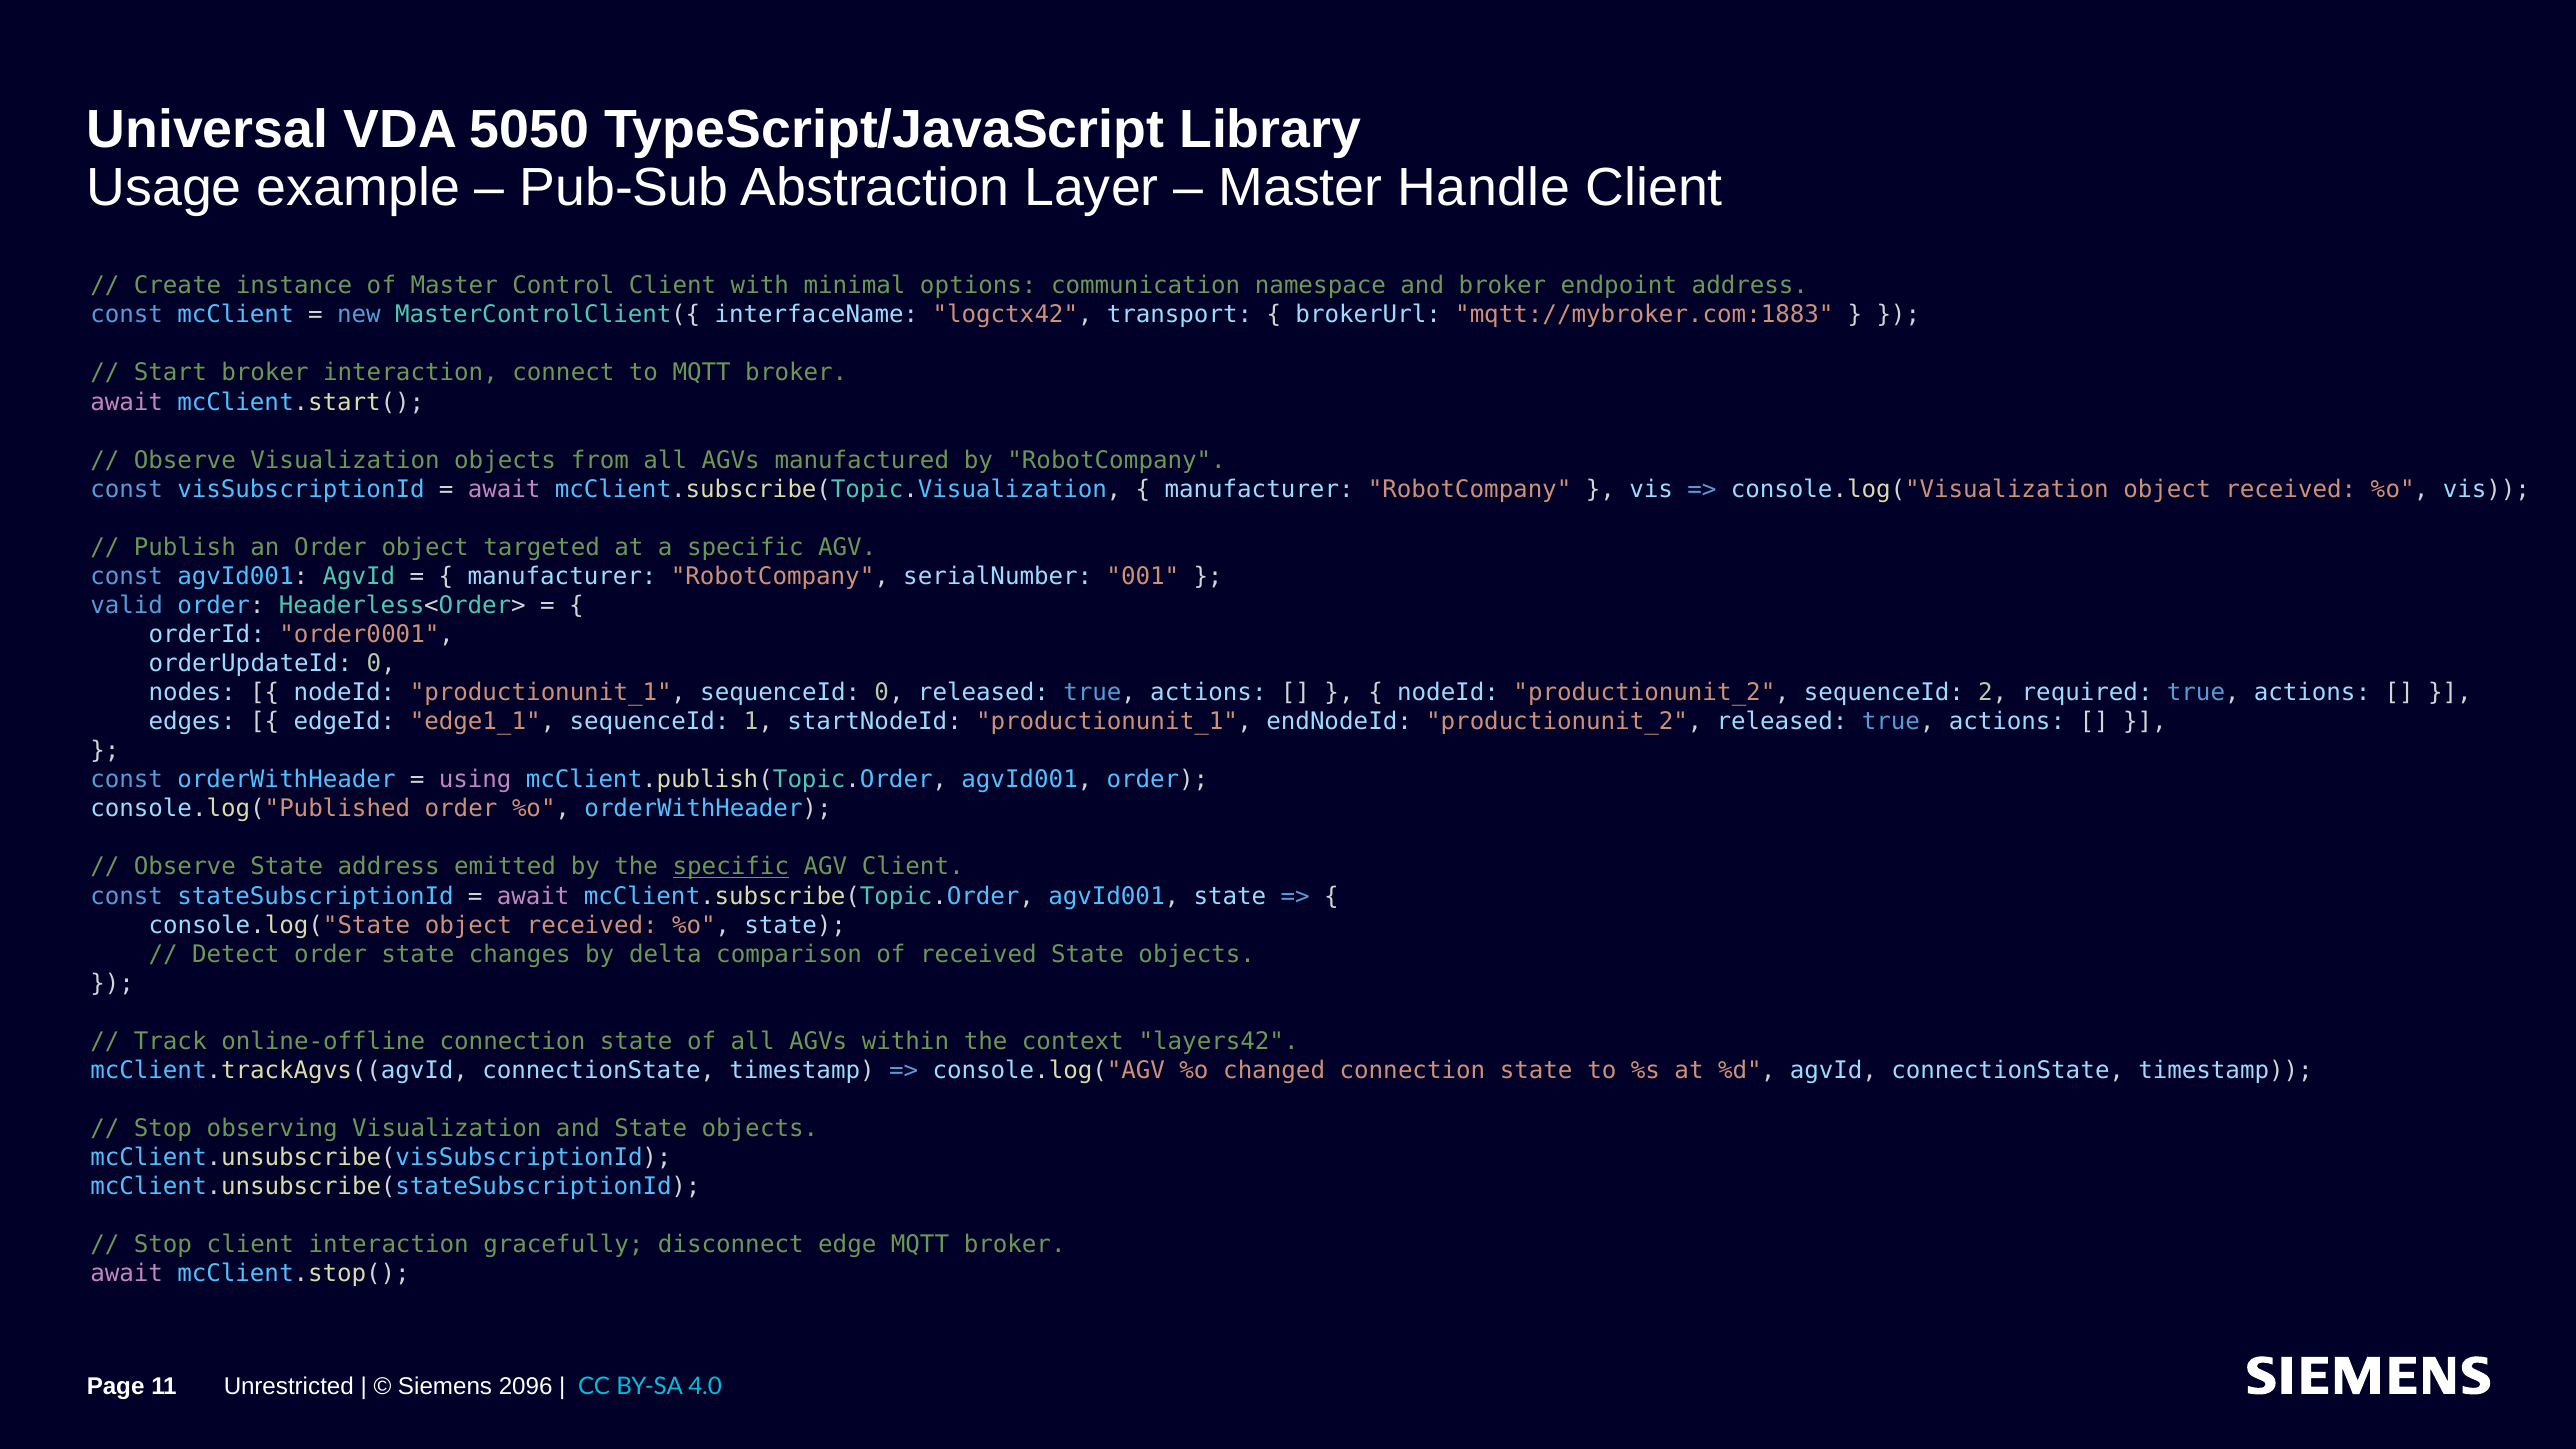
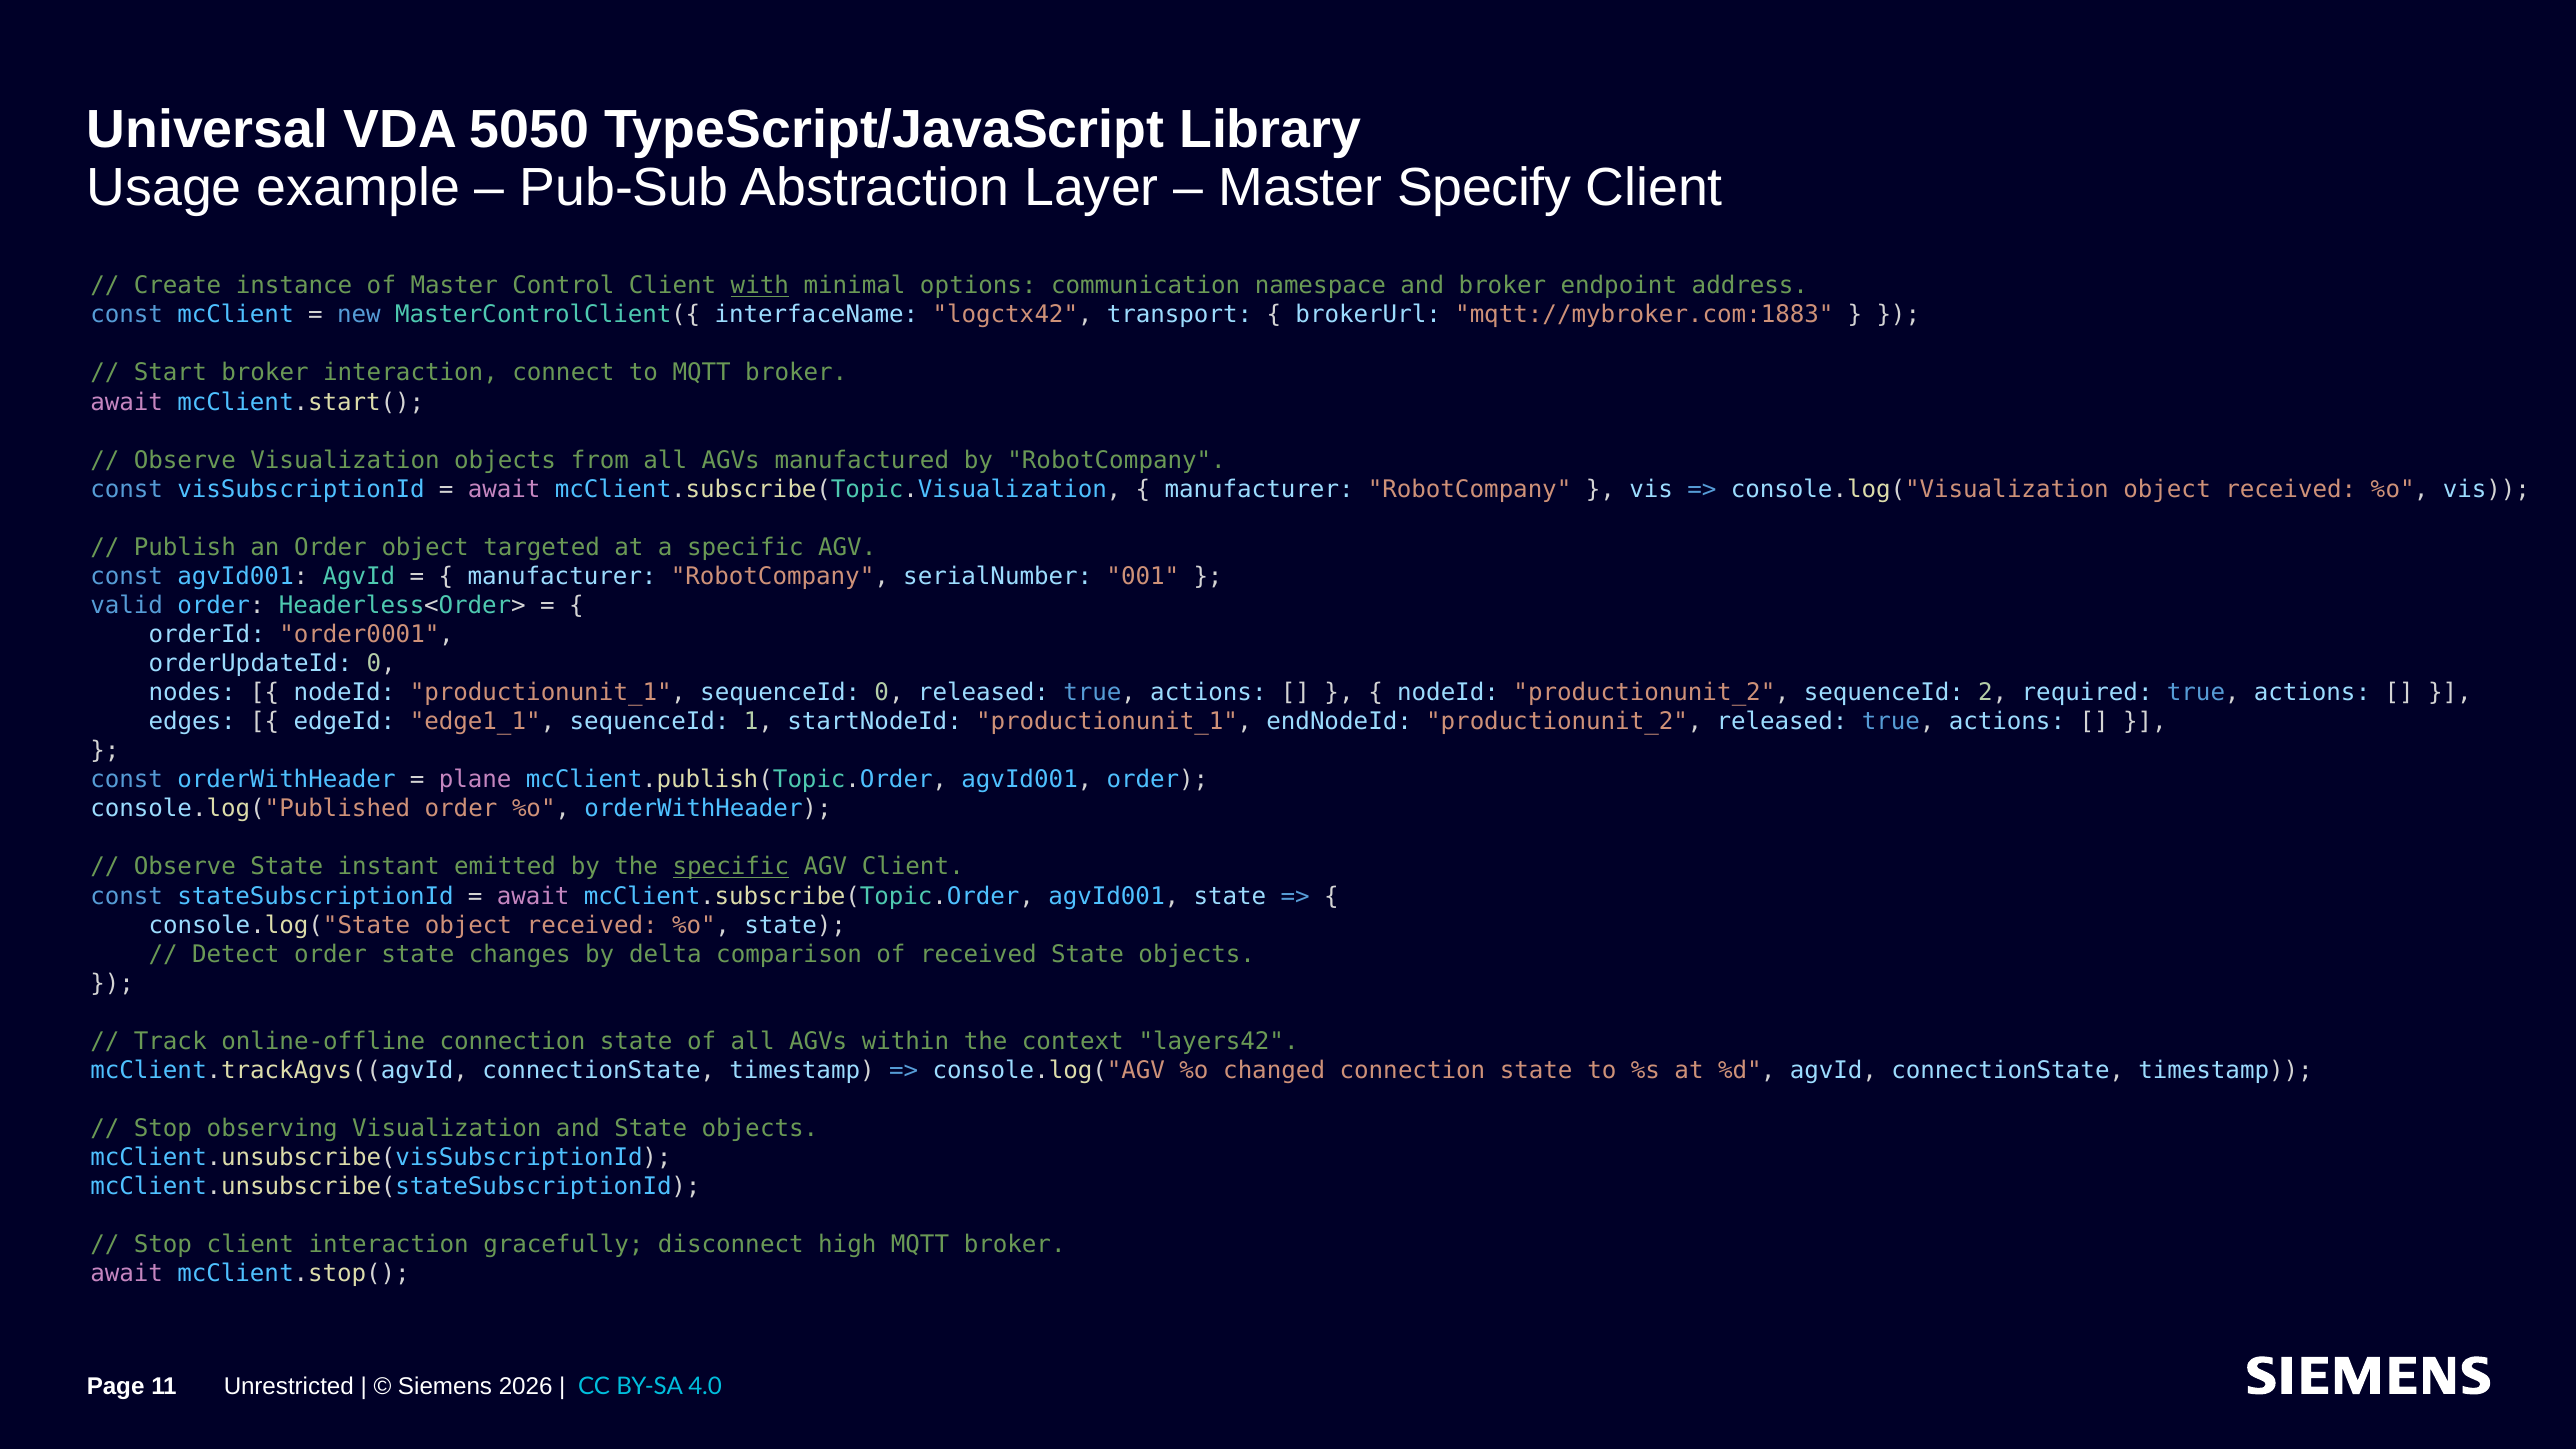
Handle: Handle -> Specify
with underline: none -> present
using: using -> plane
State address: address -> instant
edge: edge -> high
2096: 2096 -> 2026
